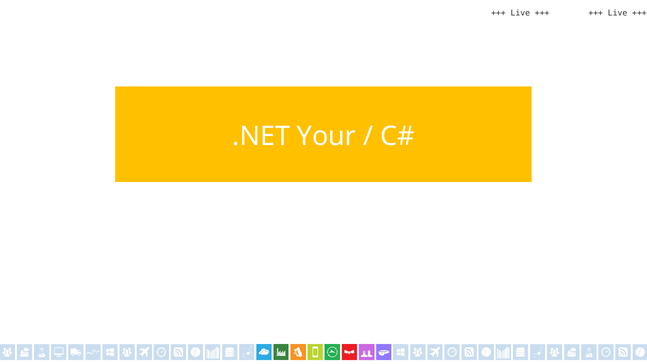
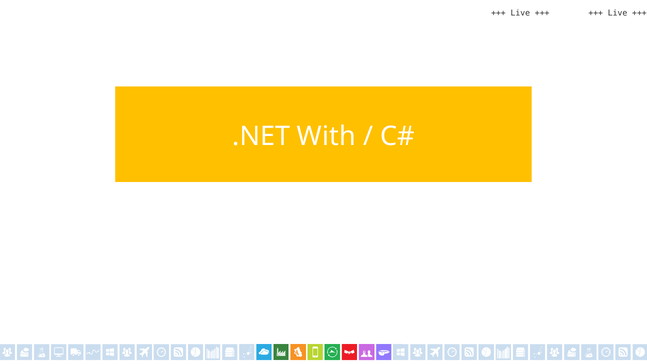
Your: Your -> With
